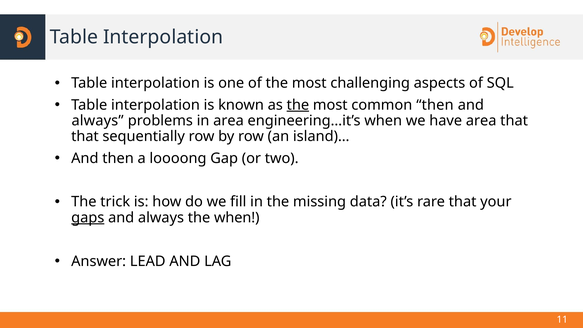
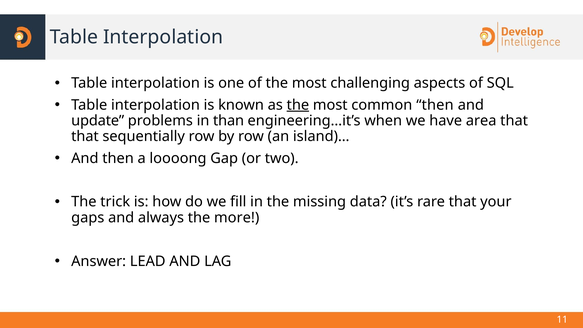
always at (98, 121): always -> update
in area: area -> than
gaps underline: present -> none
the when: when -> more
